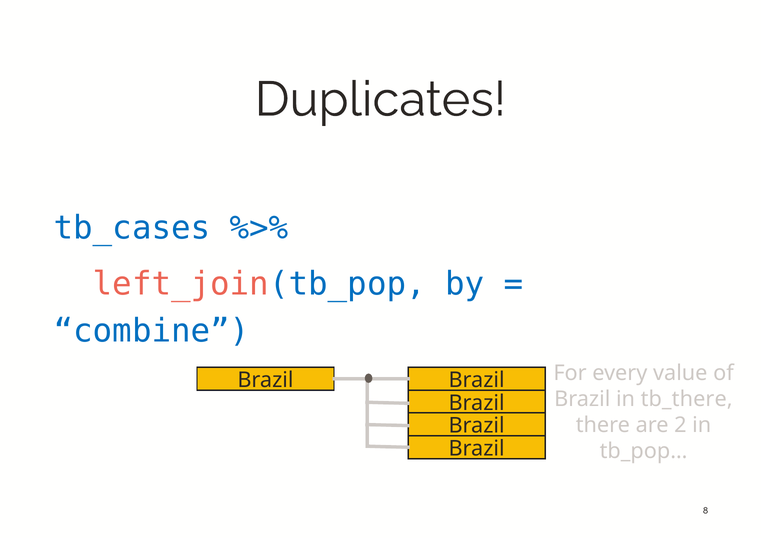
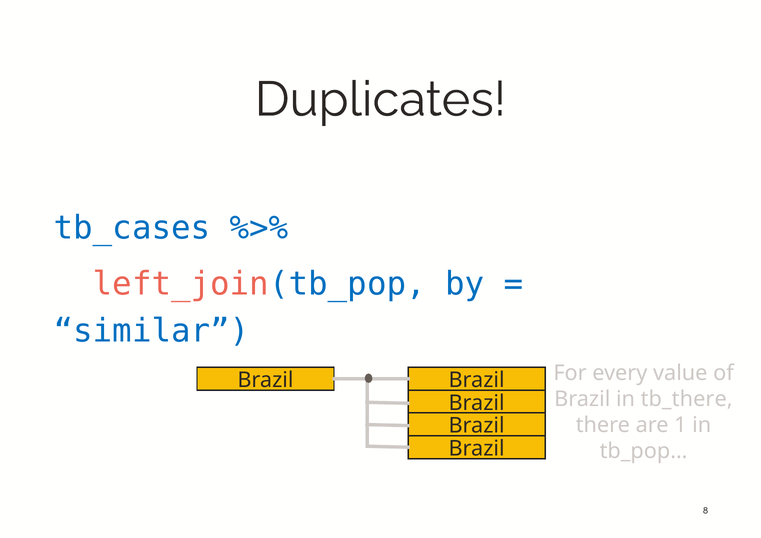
combine: combine -> similar
2: 2 -> 1
